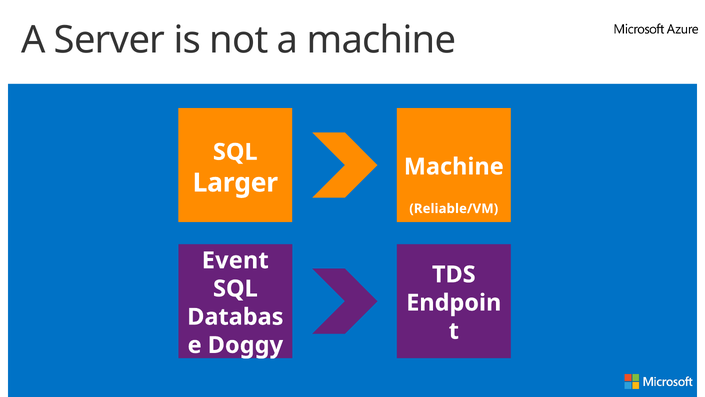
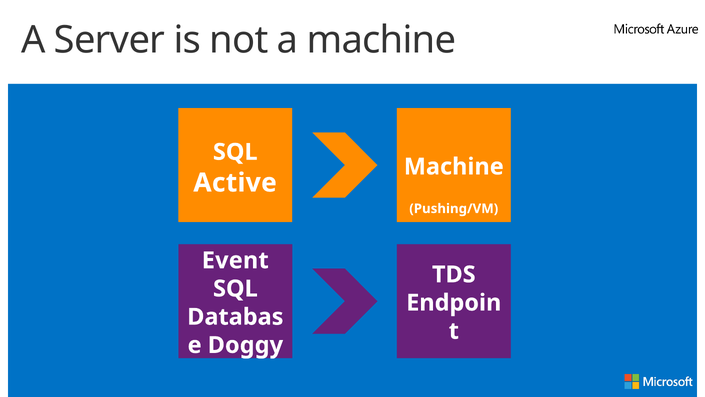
Larger: Larger -> Active
Reliable/VM: Reliable/VM -> Pushing/VM
